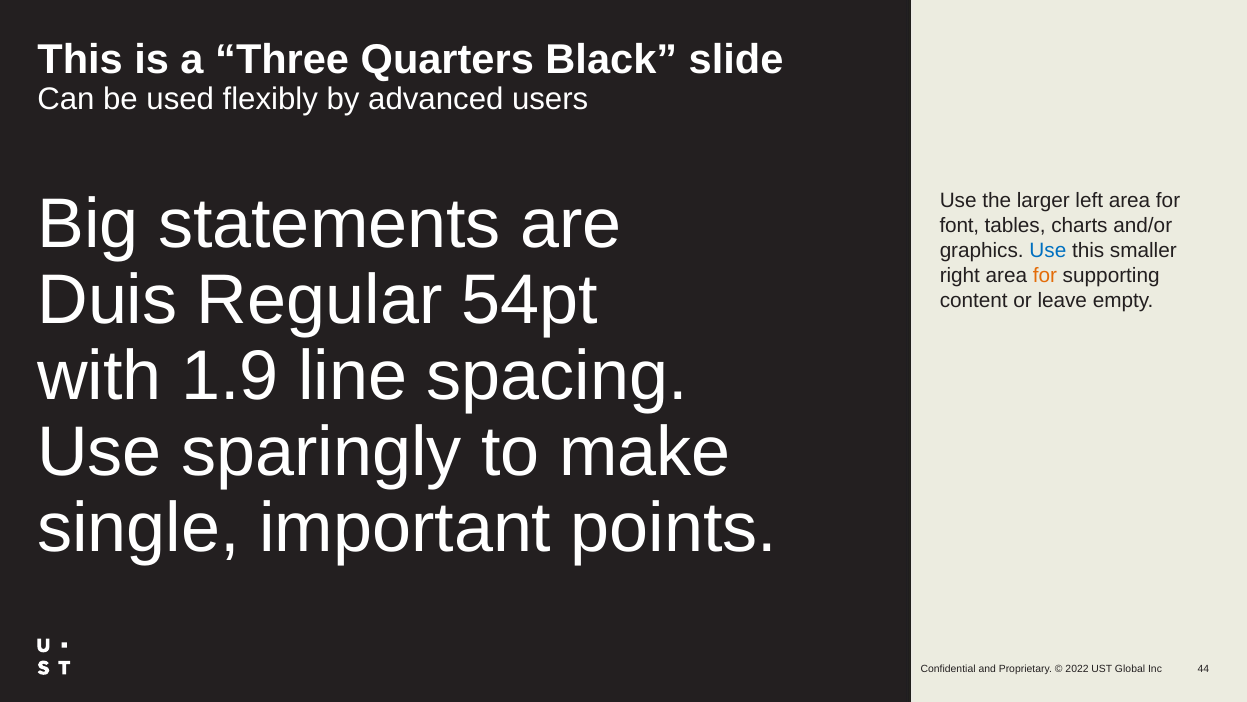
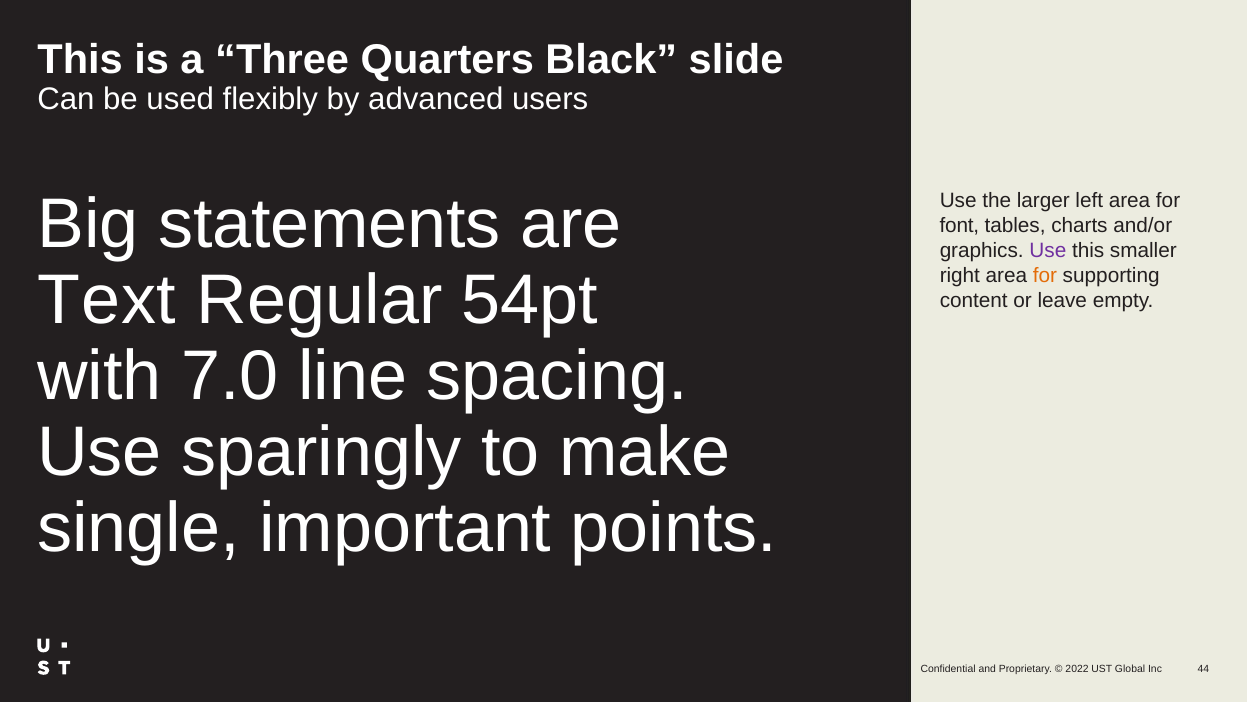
Use at (1048, 251) colour: blue -> purple
Duis: Duis -> Text
1.9: 1.9 -> 7.0
